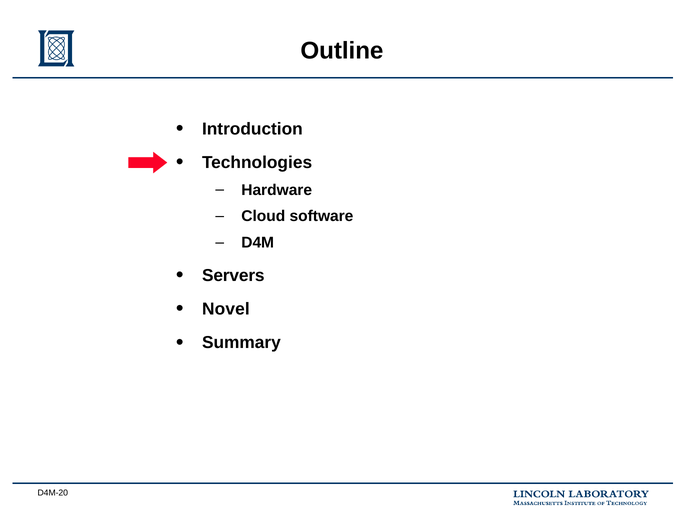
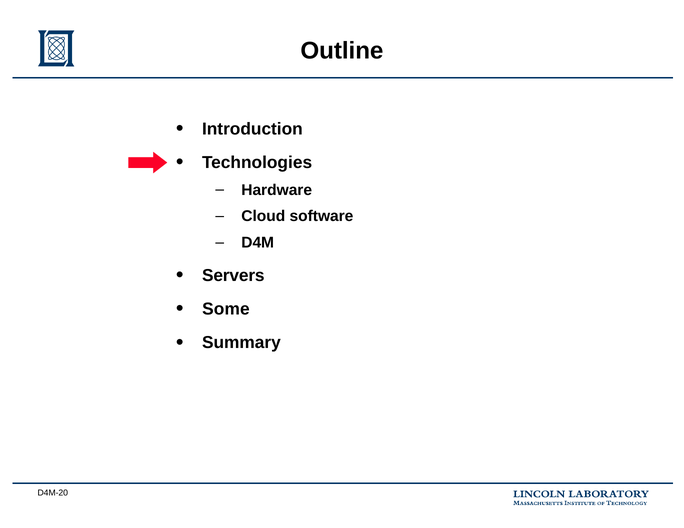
Novel: Novel -> Some
